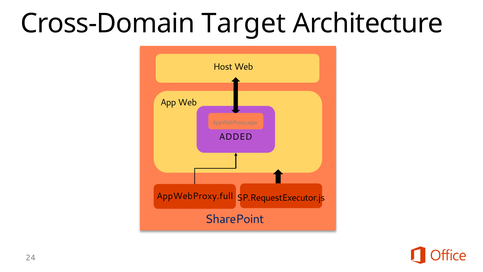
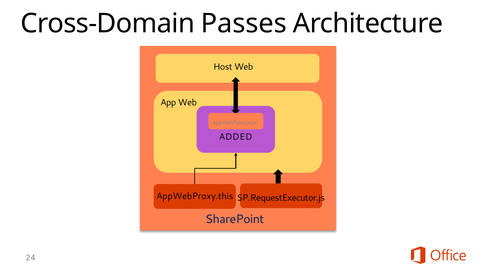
Target: Target -> Passes
AppWebProxy.full: AppWebProxy.full -> AppWebProxy.this
